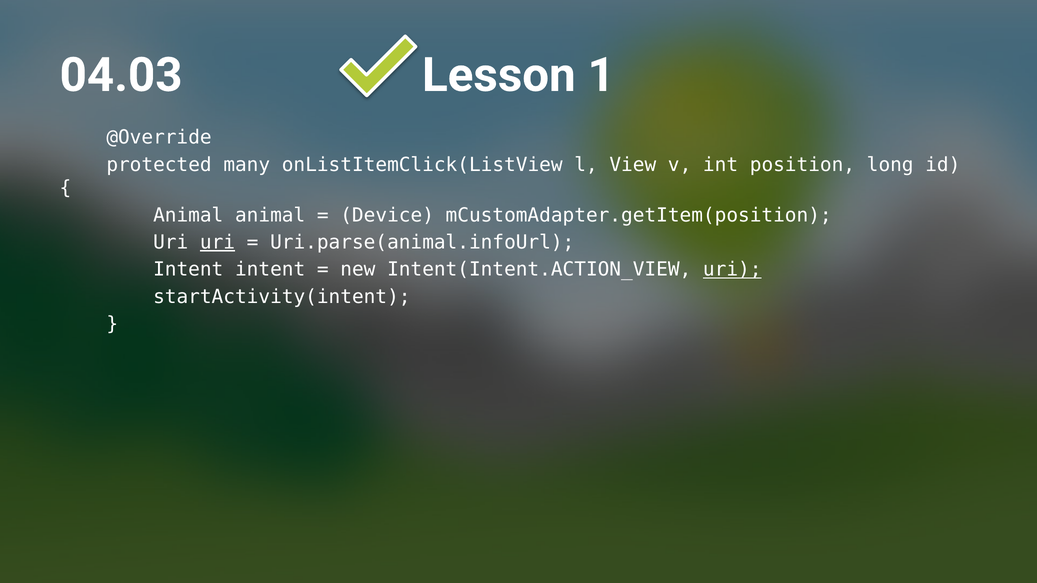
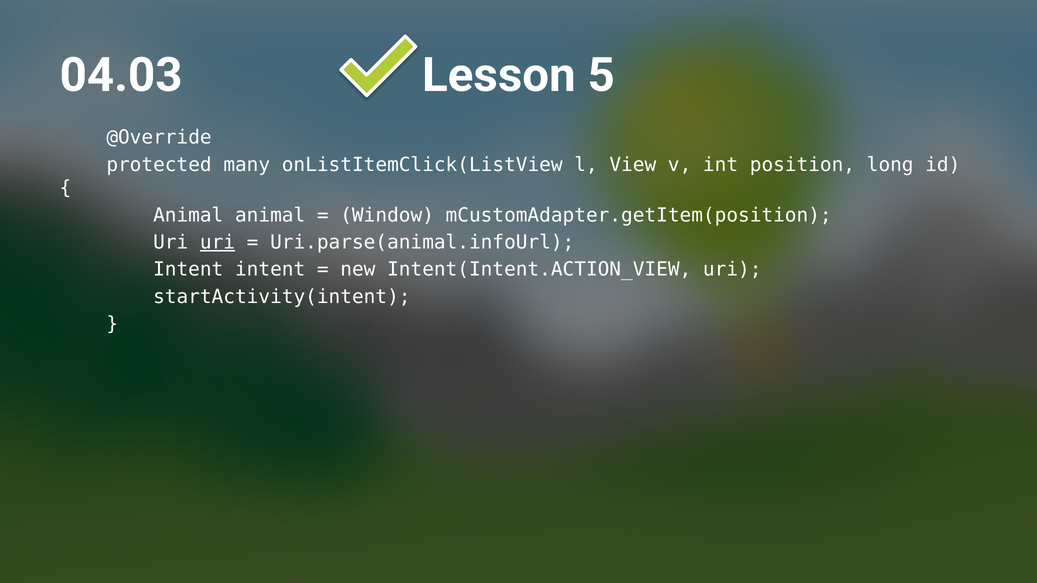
1: 1 -> 5
Device: Device -> Window
uri at (732, 270) underline: present -> none
